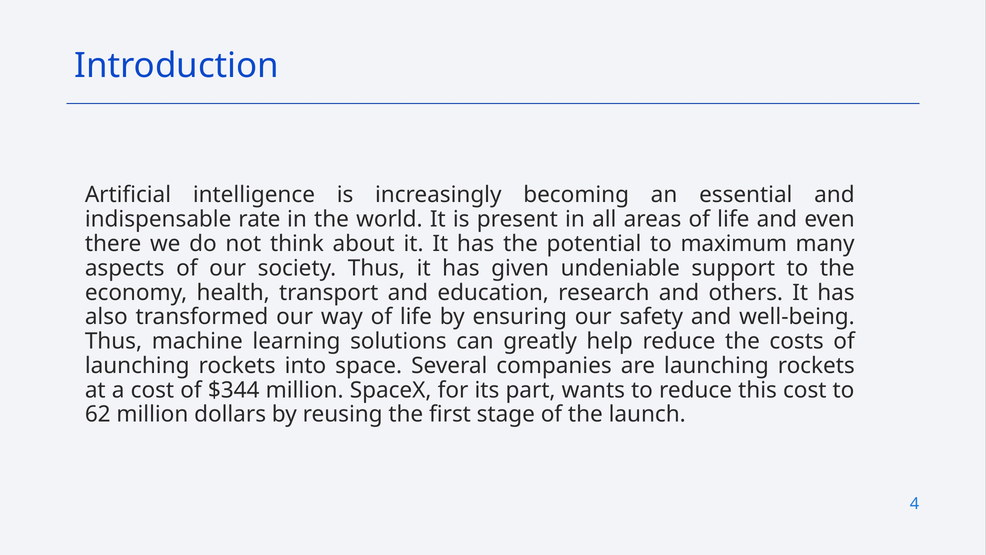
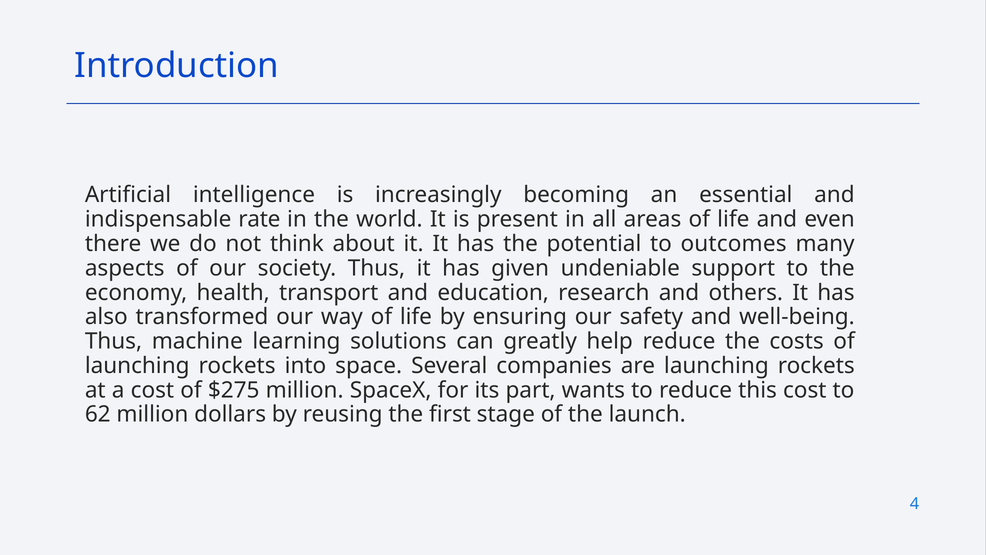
maximum: maximum -> outcomes
$344: $344 -> $275
